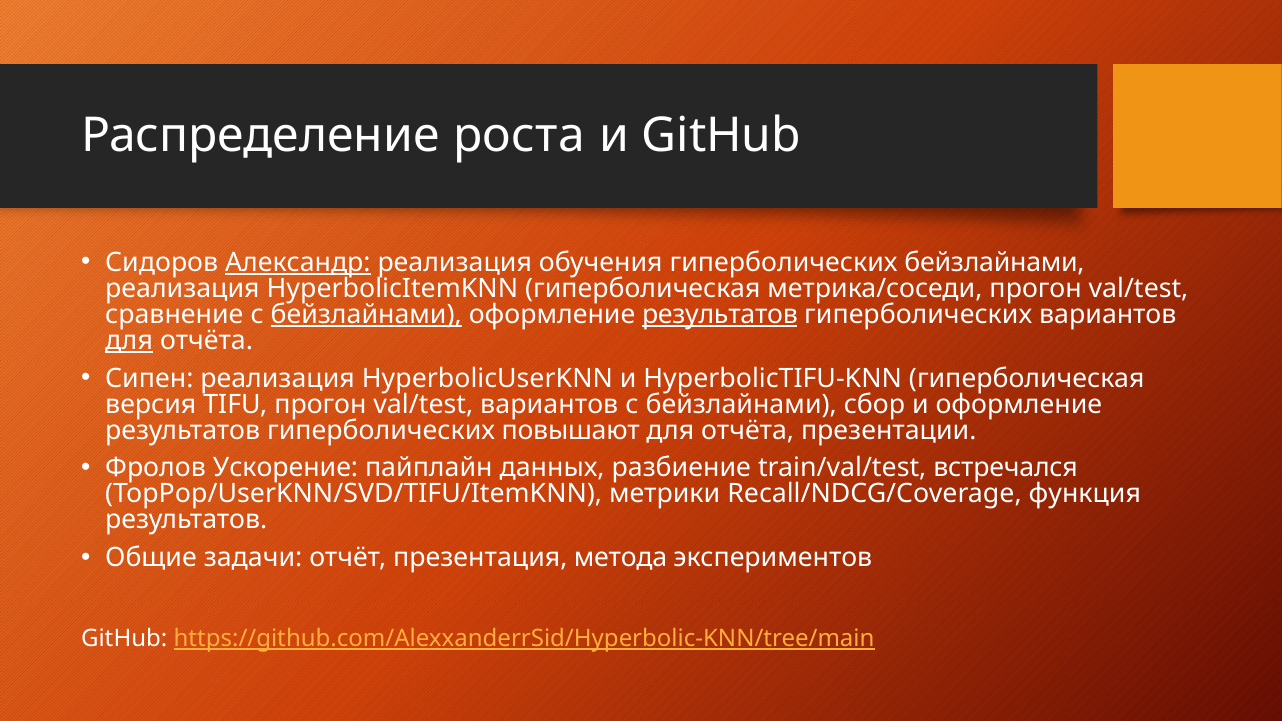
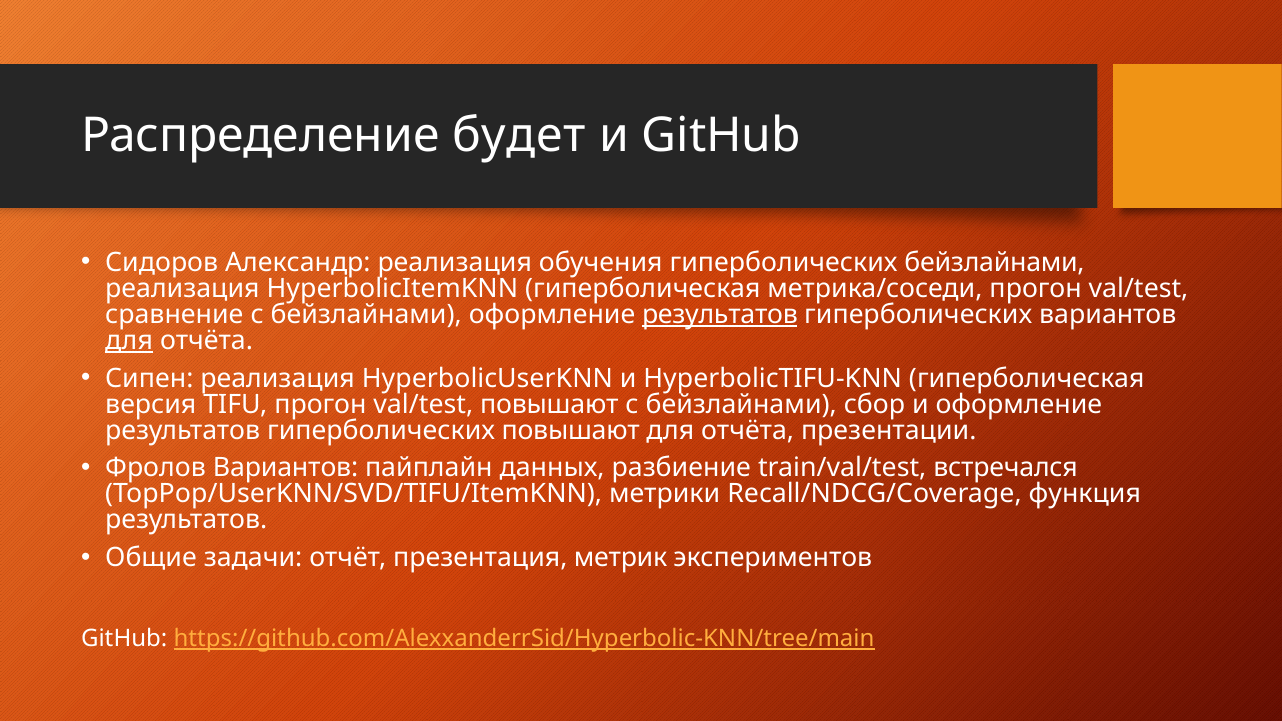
роста: роста -> будет
Александр underline: present -> none
бейзлайнами at (366, 314) underline: present -> none
val/test вариантов: вариантов -> повышают
Фролов Ускорение: Ускорение -> Вариантов
метода: метода -> метрик
